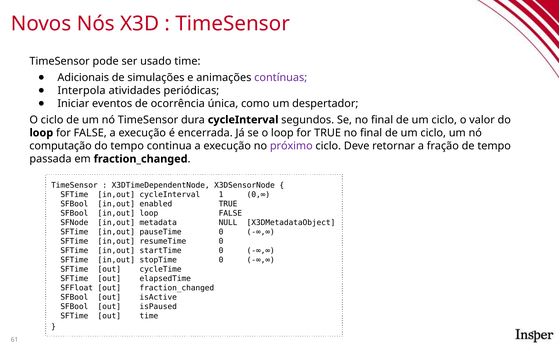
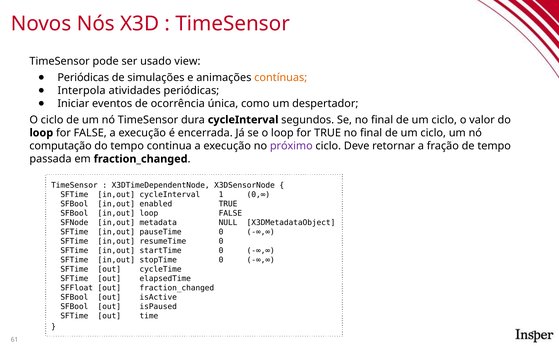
usado time: time -> view
Adicionais at (83, 78): Adicionais -> Periódicas
contínuas colour: purple -> orange
